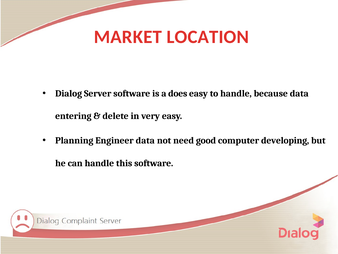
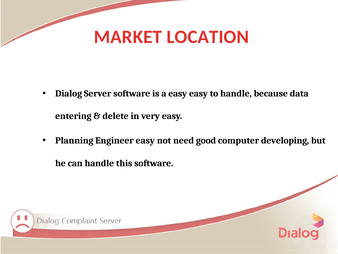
a does: does -> easy
Engineer data: data -> easy
